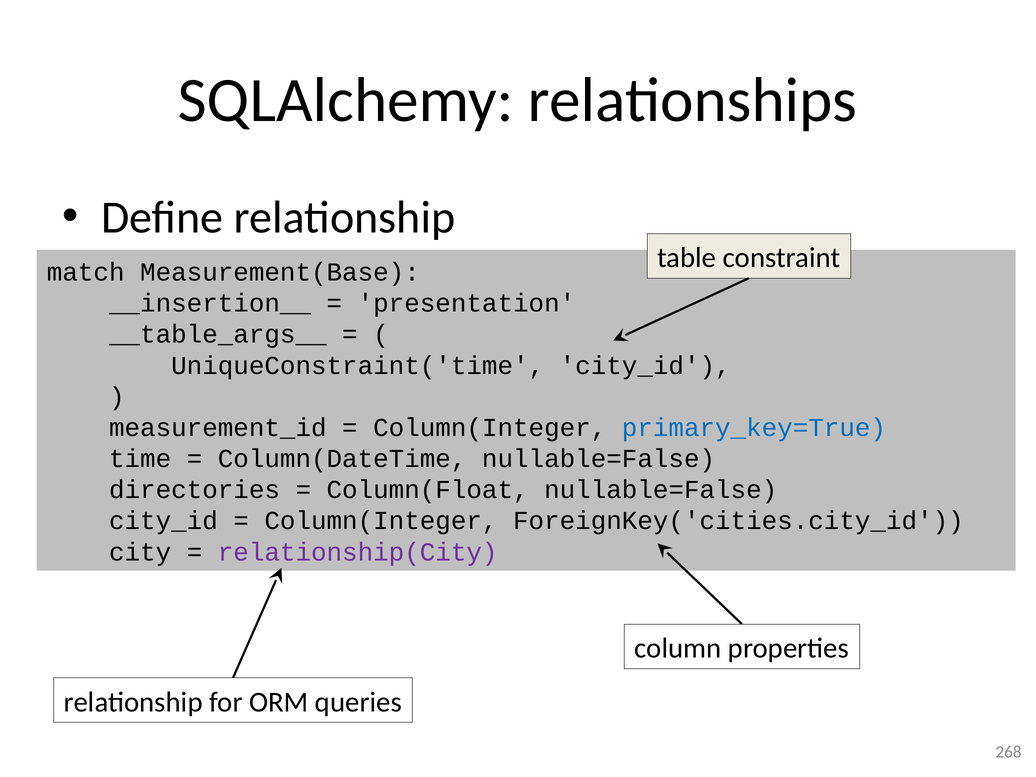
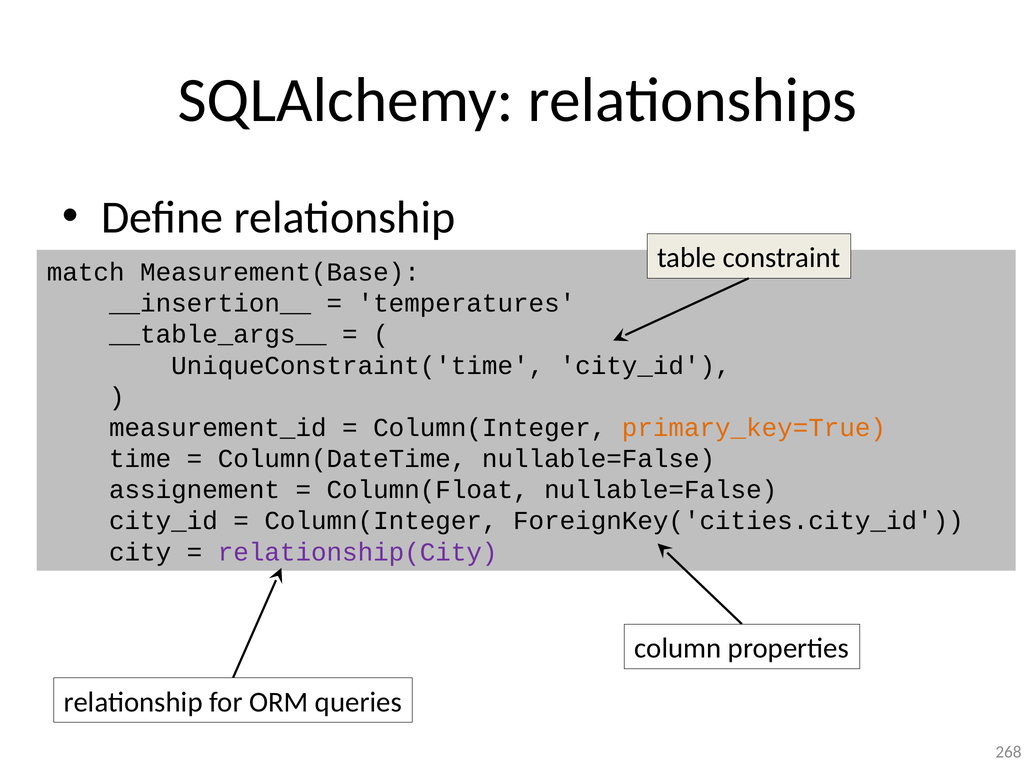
presentation: presentation -> temperatures
primary_key=True colour: blue -> orange
directories: directories -> assignement
